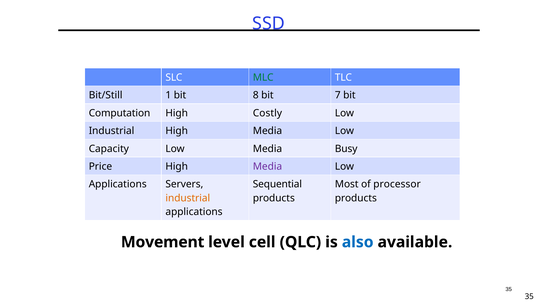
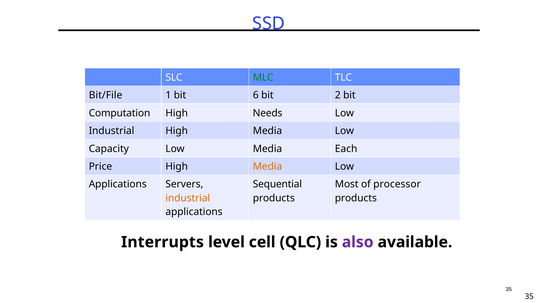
Bit/Still: Bit/Still -> Bit/File
8: 8 -> 6
7: 7 -> 2
Costly: Costly -> Needs
Busy: Busy -> Each
Media at (267, 166) colour: purple -> orange
Movement: Movement -> Interrupts
also colour: blue -> purple
